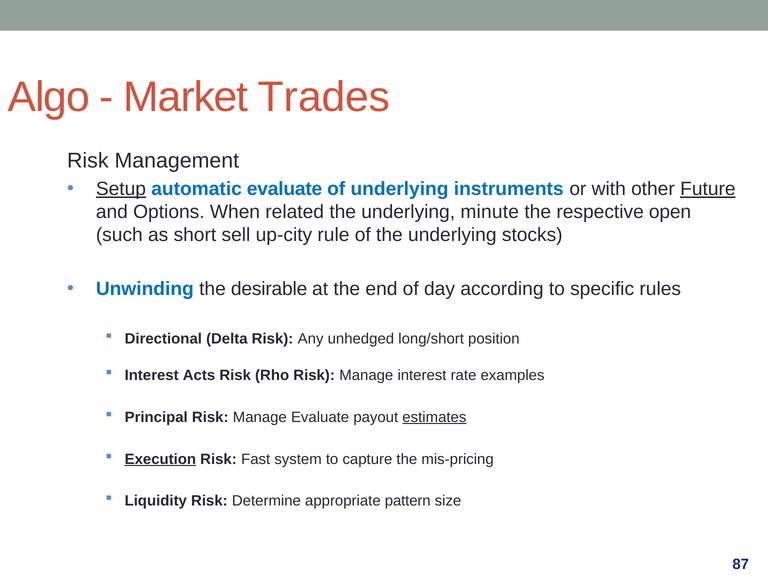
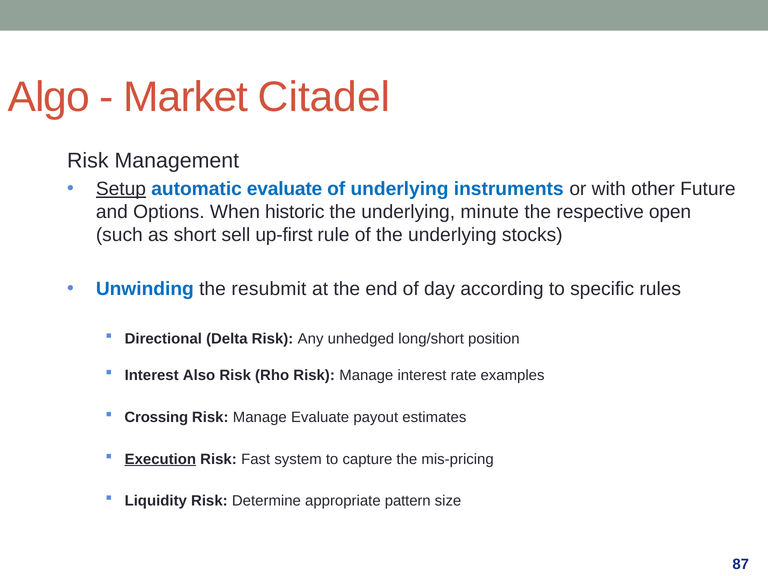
Trades: Trades -> Citadel
Future underline: present -> none
related: related -> historic
up-city: up-city -> up-first
desirable: desirable -> resubmit
Acts: Acts -> Also
Principal: Principal -> Crossing
estimates underline: present -> none
